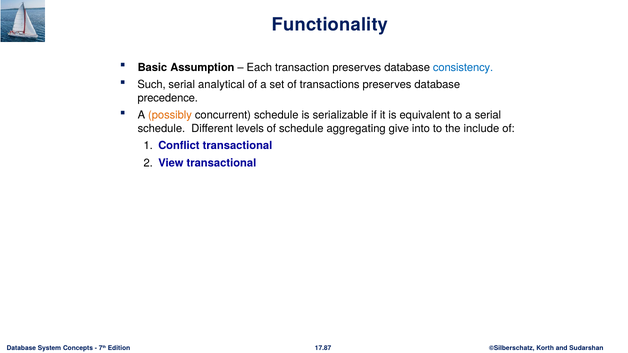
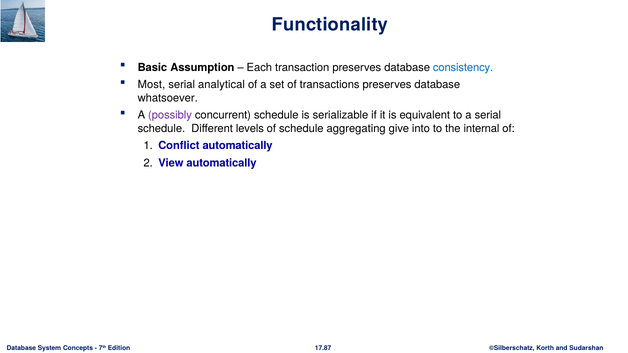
Such: Such -> Most
precedence: precedence -> whatsoever
possibly colour: orange -> purple
include: include -> internal
Conflict transactional: transactional -> automatically
View transactional: transactional -> automatically
